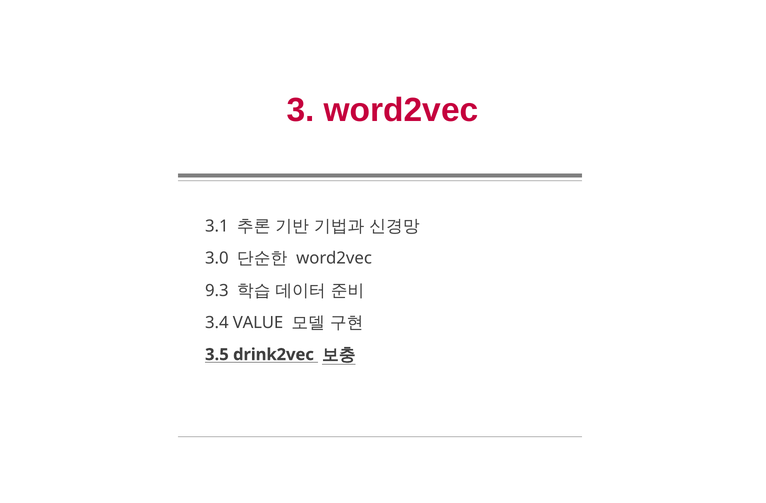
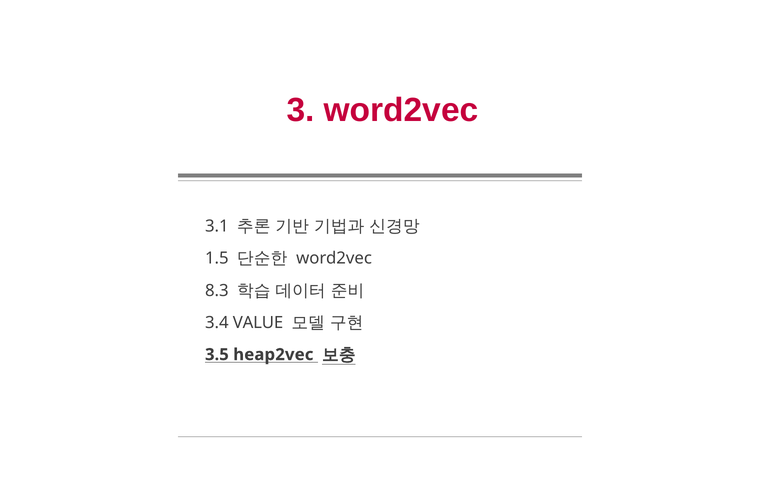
3.0: 3.0 -> 1.5
9.3: 9.3 -> 8.3
drink2vec: drink2vec -> heap2vec
